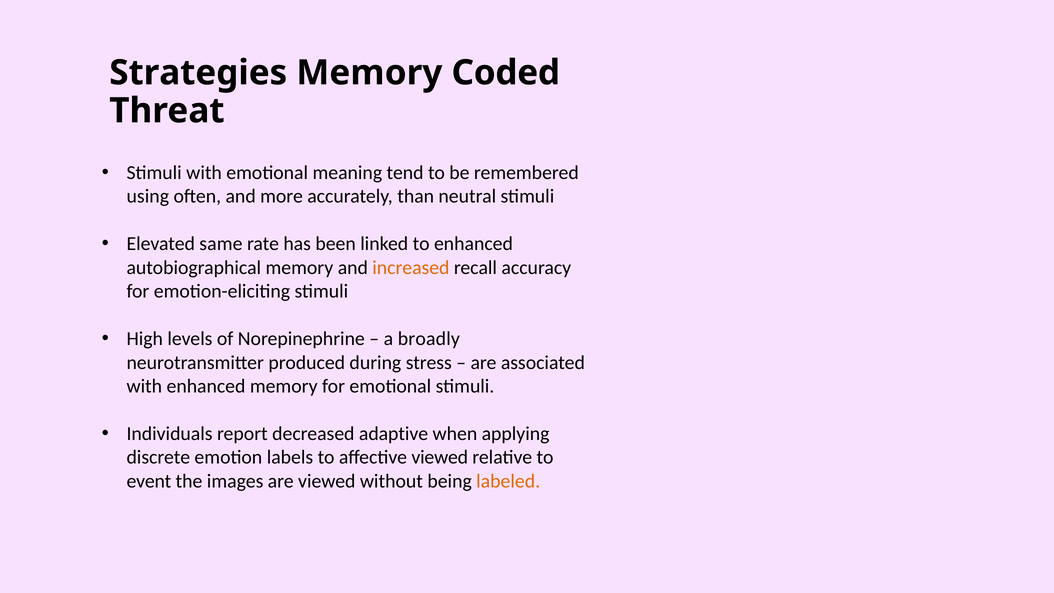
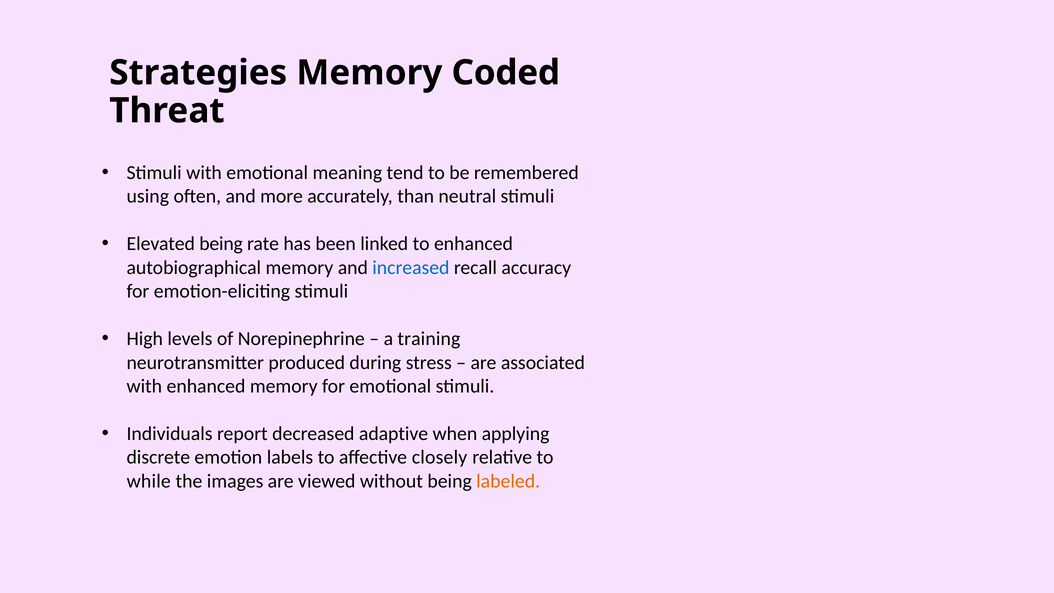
Elevated same: same -> being
increased colour: orange -> blue
broadly: broadly -> training
affective viewed: viewed -> closely
event: event -> while
